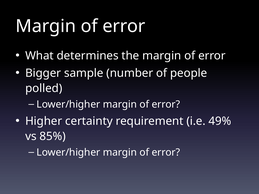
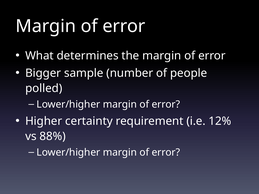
49%: 49% -> 12%
85%: 85% -> 88%
